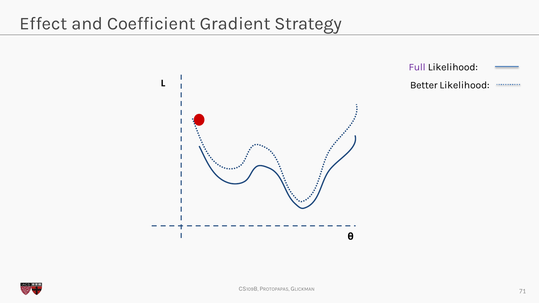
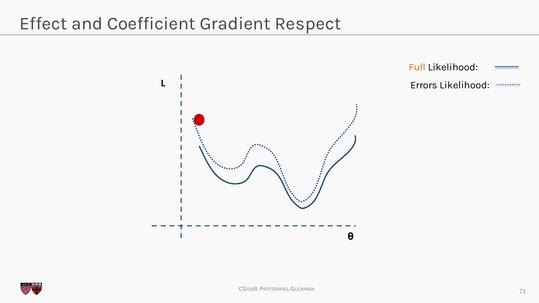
Strategy: Strategy -> Respect
Full colour: purple -> orange
Better: Better -> Errors
